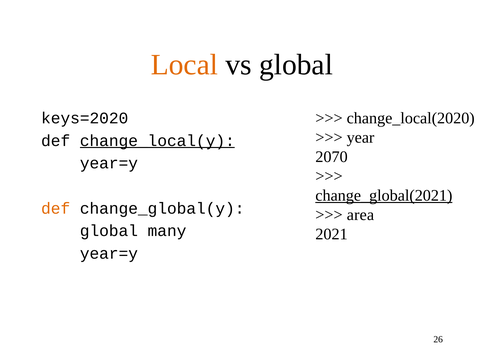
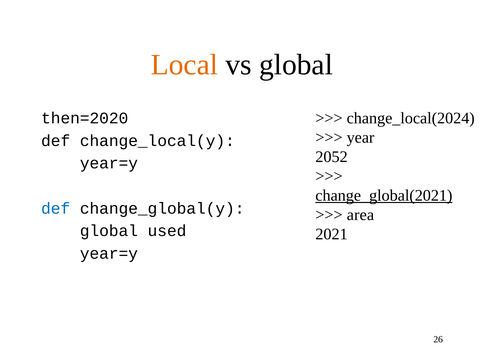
change_local(2020: change_local(2020 -> change_local(2024
keys=2020: keys=2020 -> then=2020
change_local(y underline: present -> none
2070: 2070 -> 2052
def at (56, 208) colour: orange -> blue
many: many -> used
